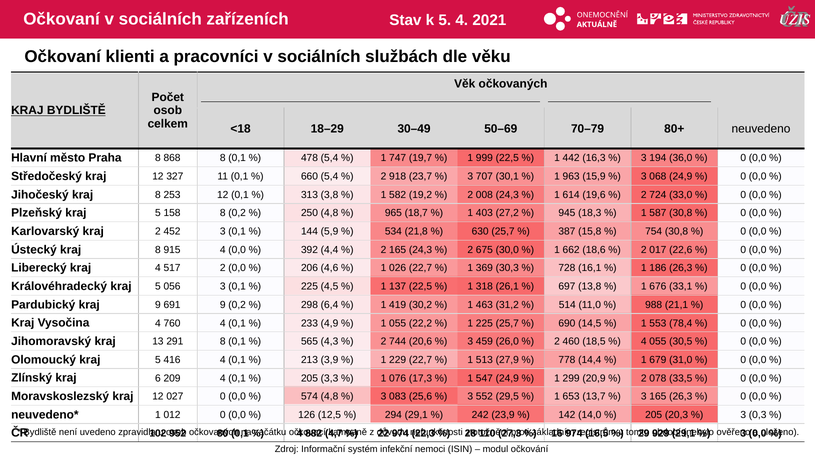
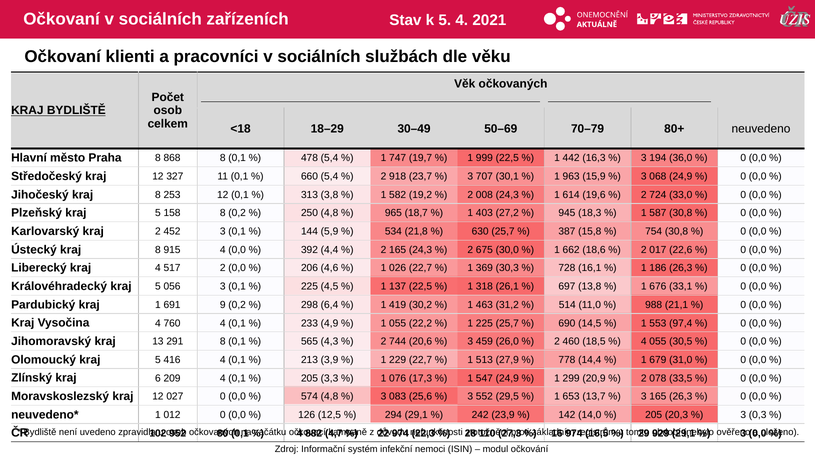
kraj 9: 9 -> 1
78,4: 78,4 -> 97,4
